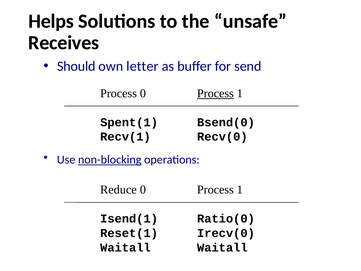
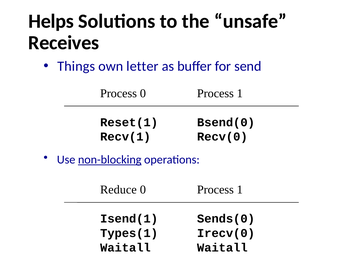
Should: Should -> Things
Process at (215, 93) underline: present -> none
Spent(1: Spent(1 -> Reset(1
Ratio(0: Ratio(0 -> Sends(0
Reset(1: Reset(1 -> Types(1
